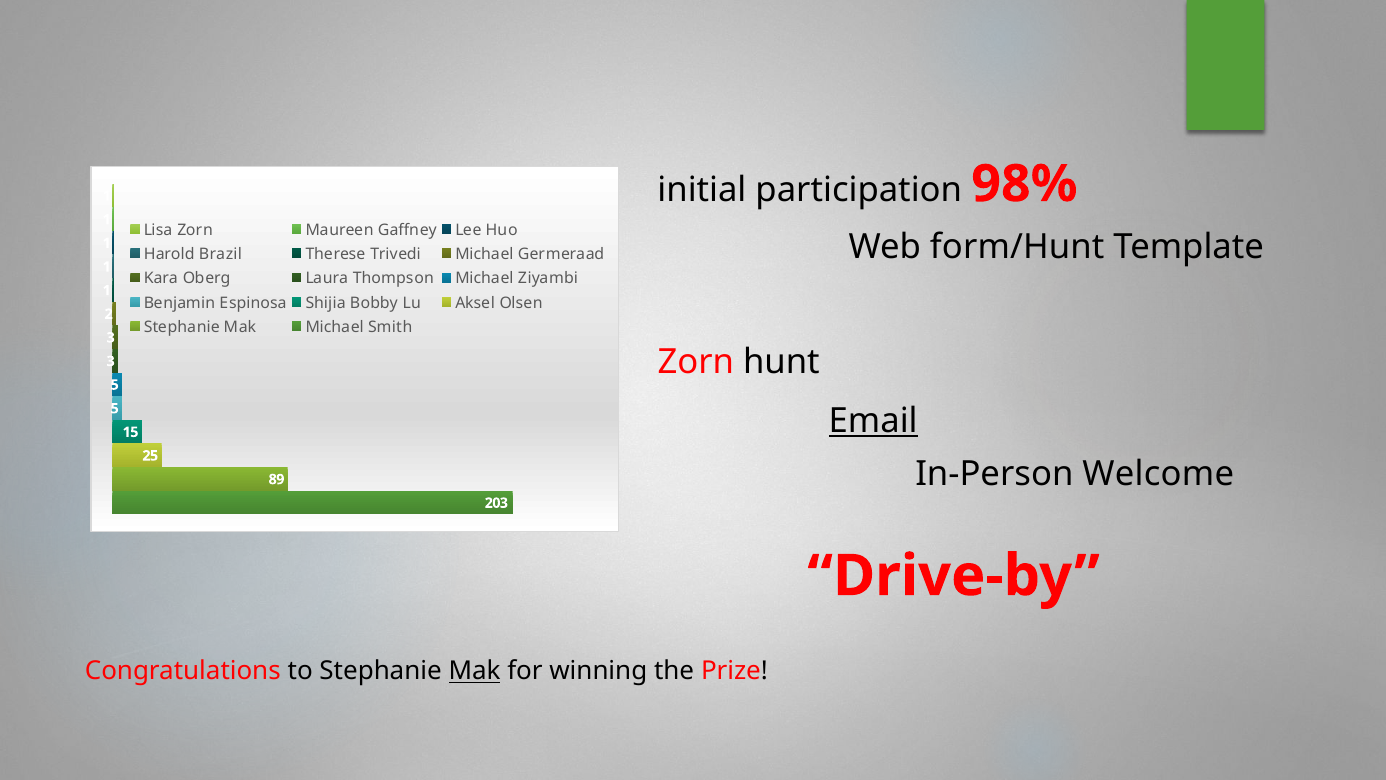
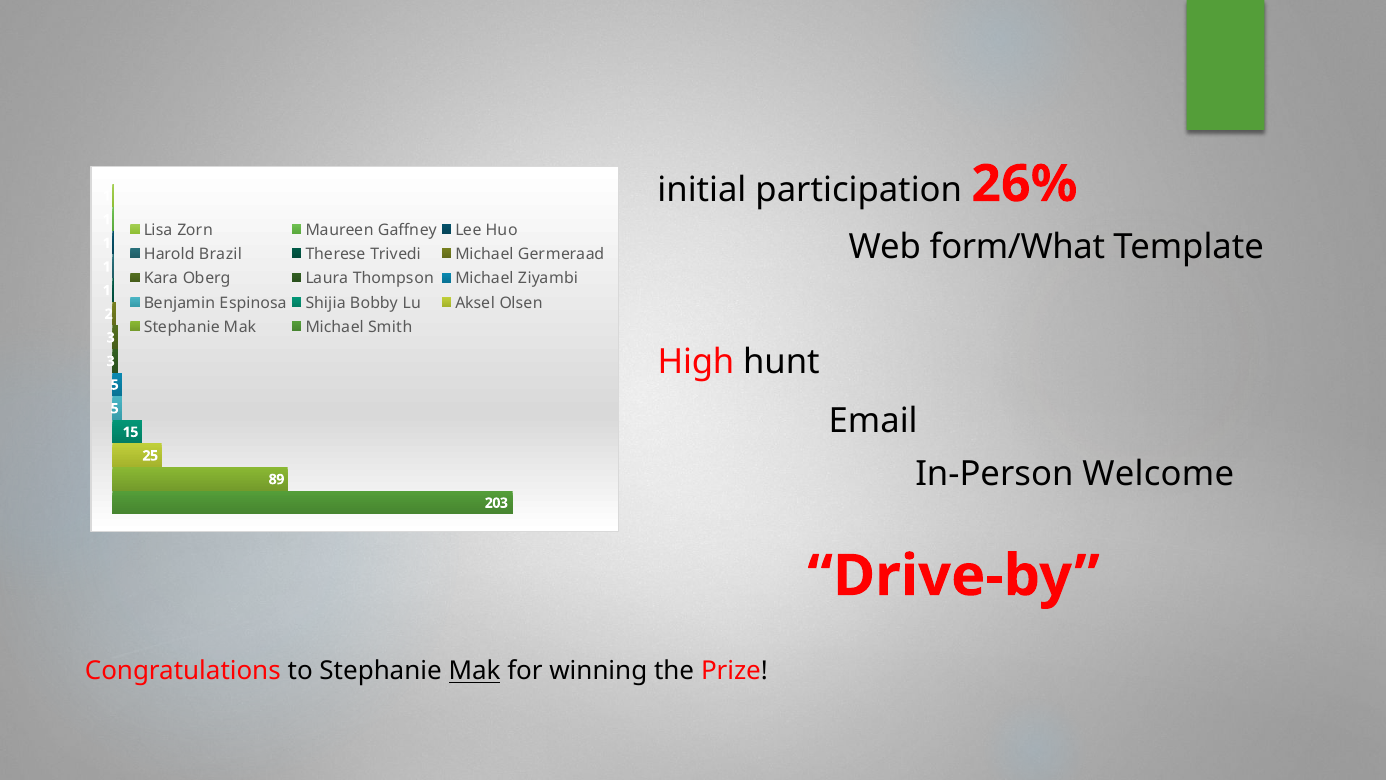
98%: 98% -> 26%
form/Hunt: form/Hunt -> form/What
Zorn at (696, 362): Zorn -> High
Email underline: present -> none
